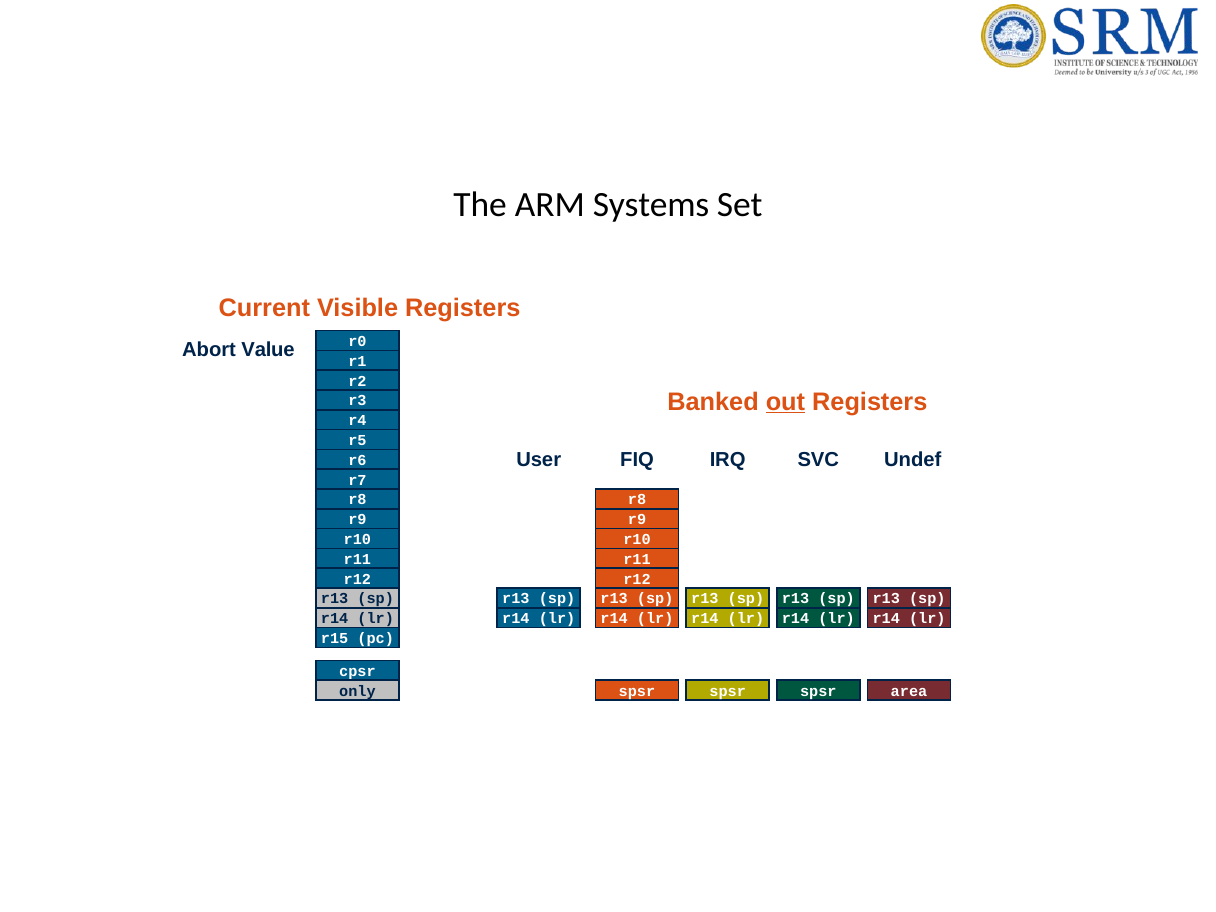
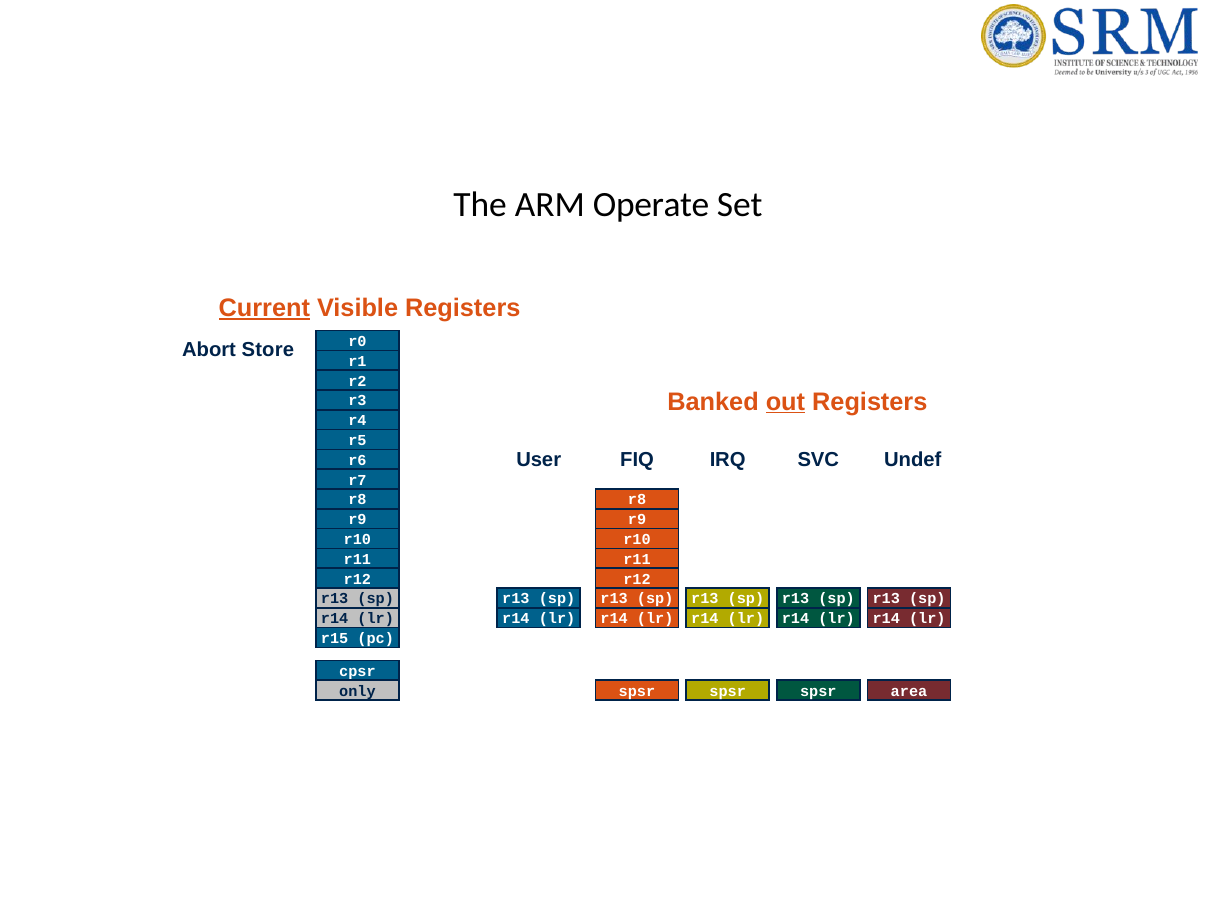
Systems: Systems -> Operate
Current underline: none -> present
Value: Value -> Store
